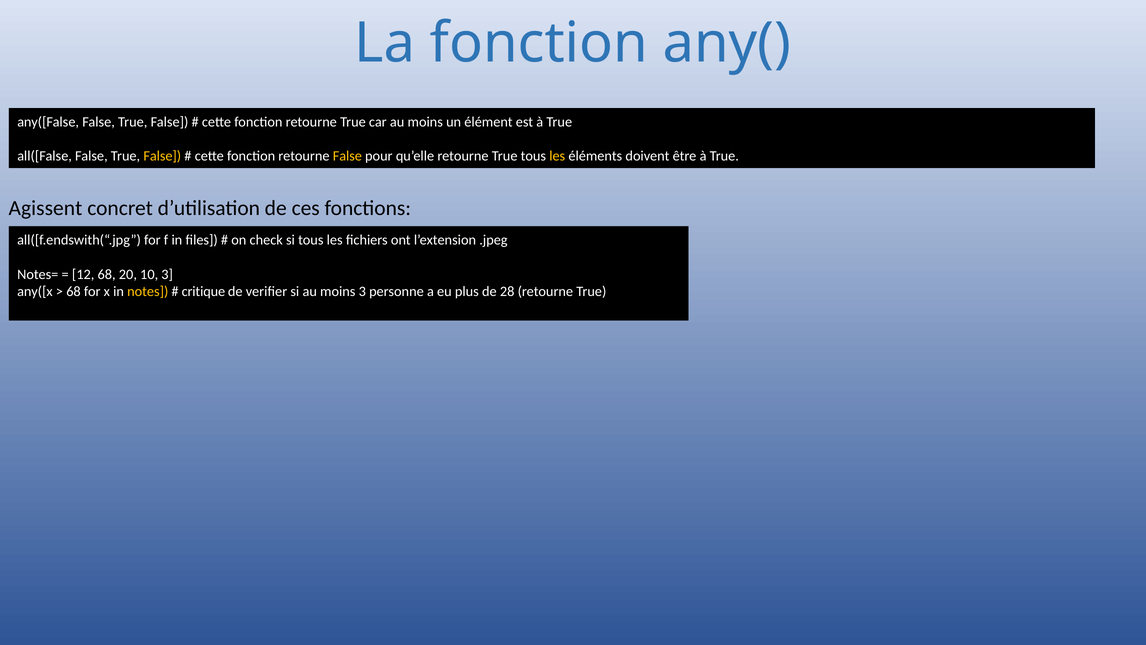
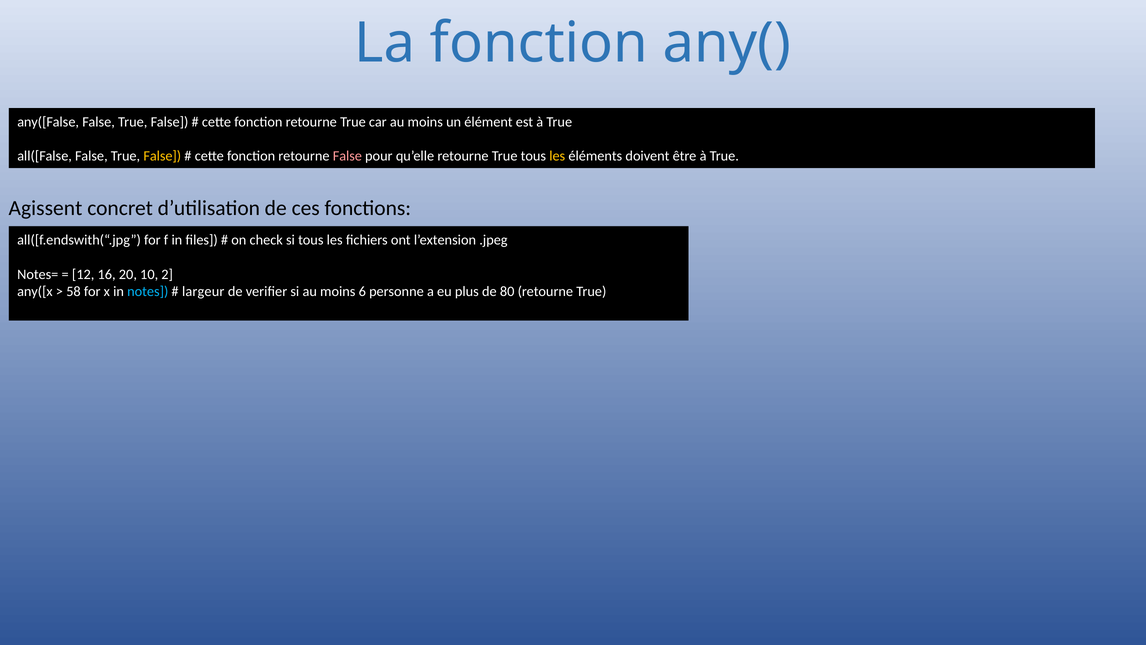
False at (347, 156) colour: yellow -> pink
12 68: 68 -> 16
10 3: 3 -> 2
68 at (73, 291): 68 -> 58
notes colour: yellow -> light blue
critique: critique -> largeur
moins 3: 3 -> 6
28: 28 -> 80
